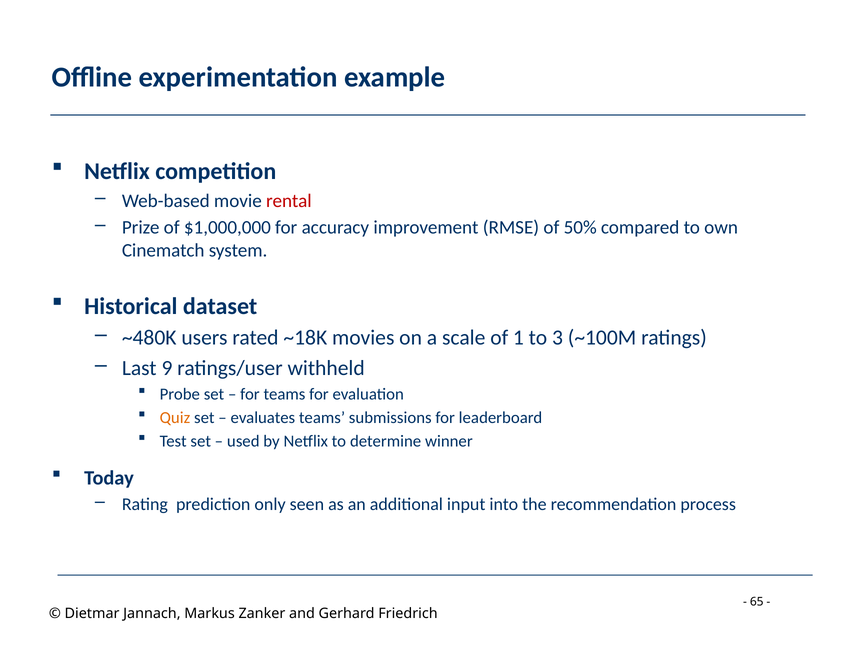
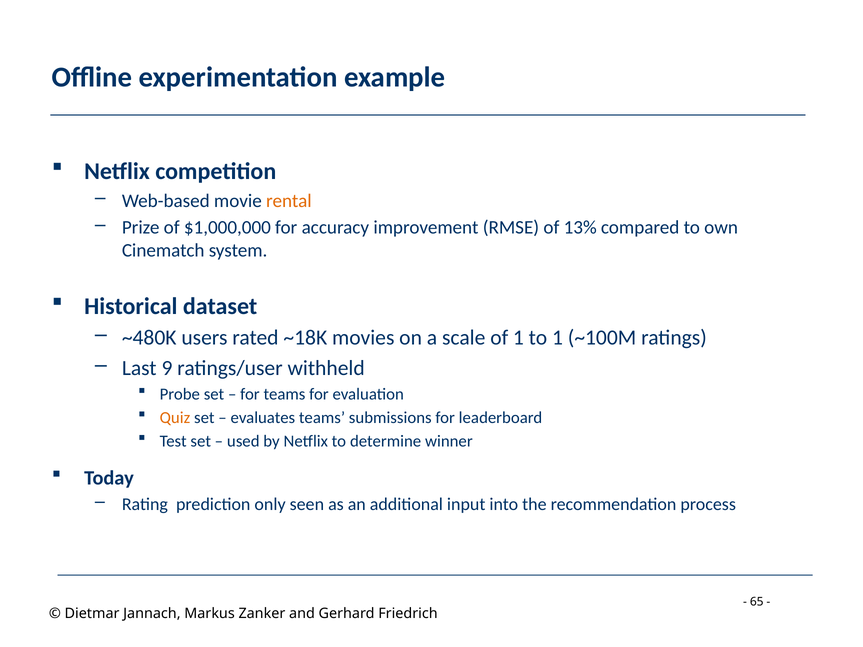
rental colour: red -> orange
50%: 50% -> 13%
to 3: 3 -> 1
